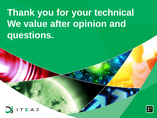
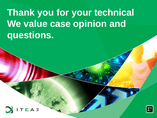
after: after -> case
